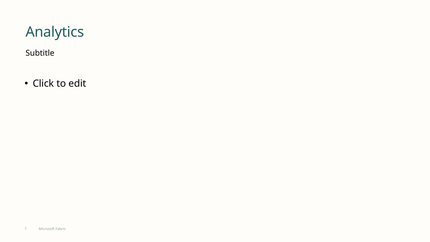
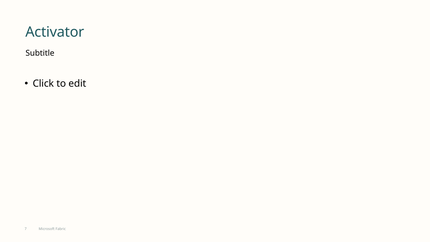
Analytics: Analytics -> Activator
